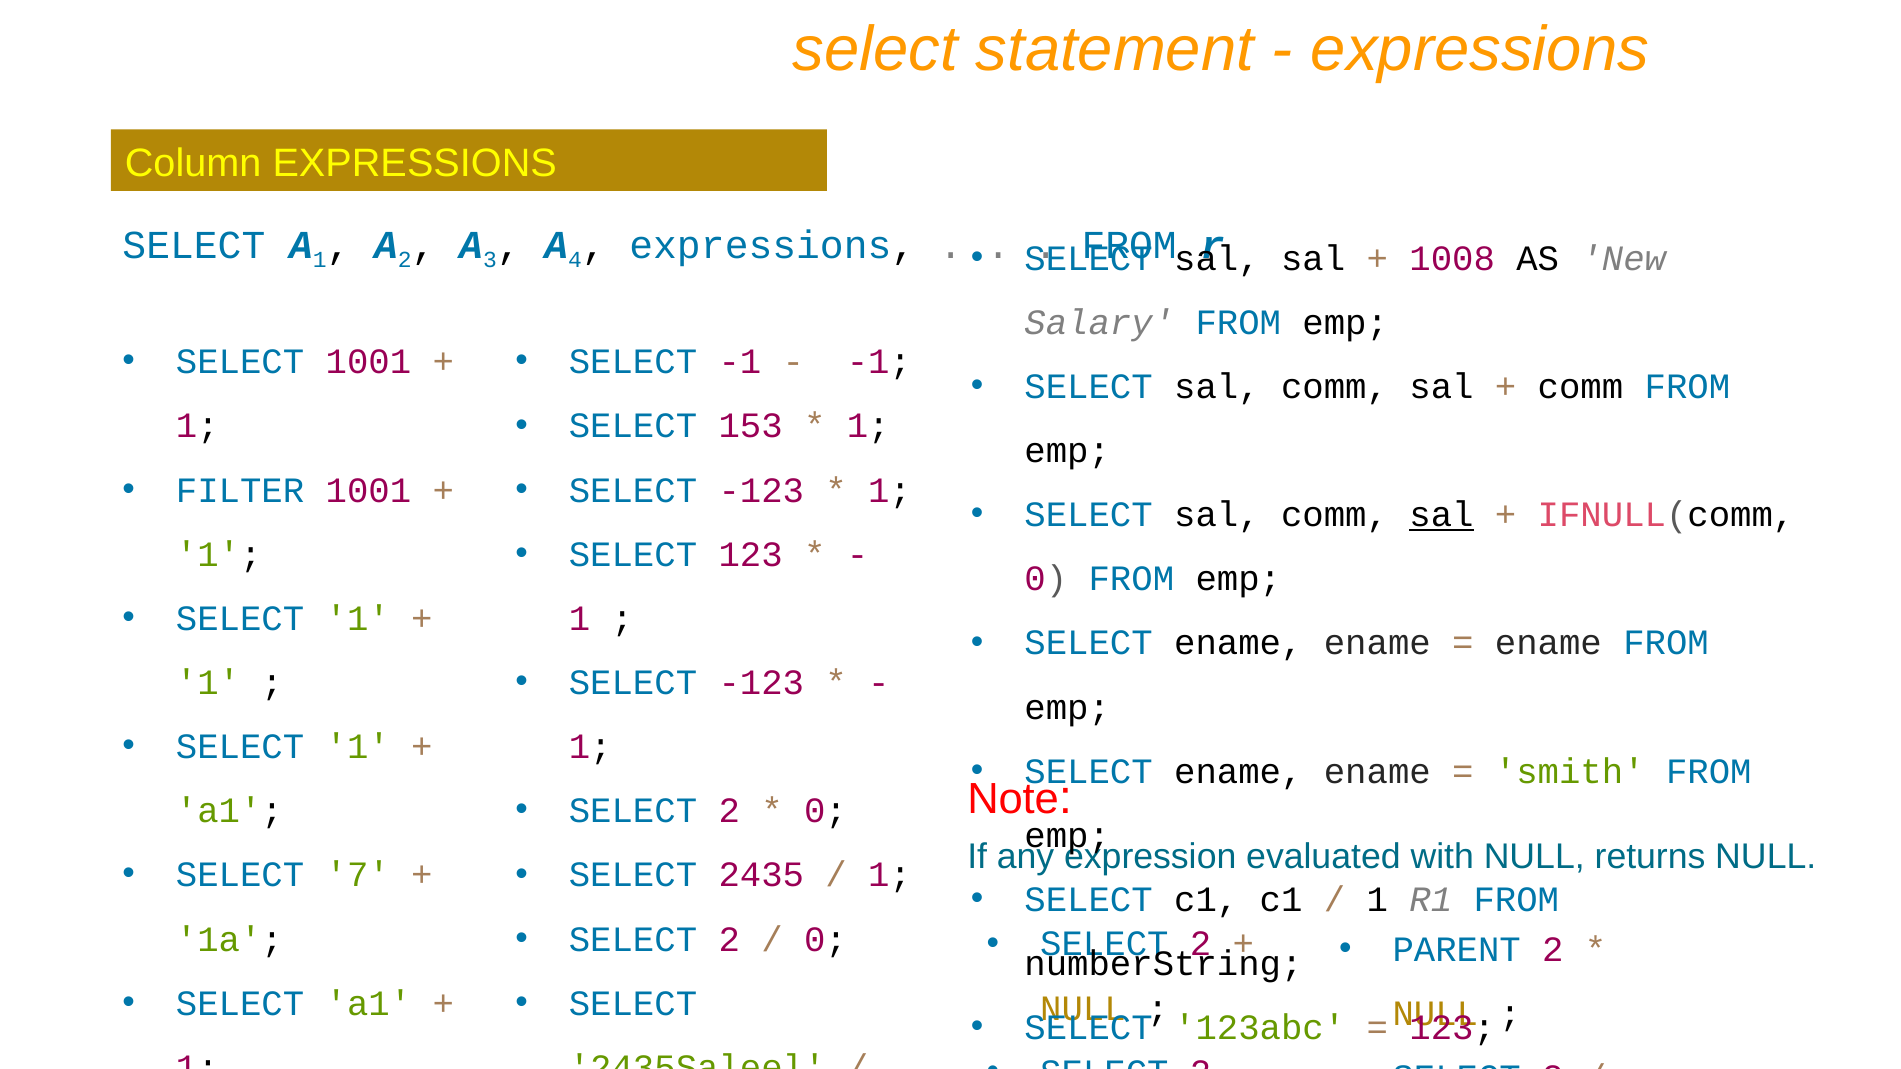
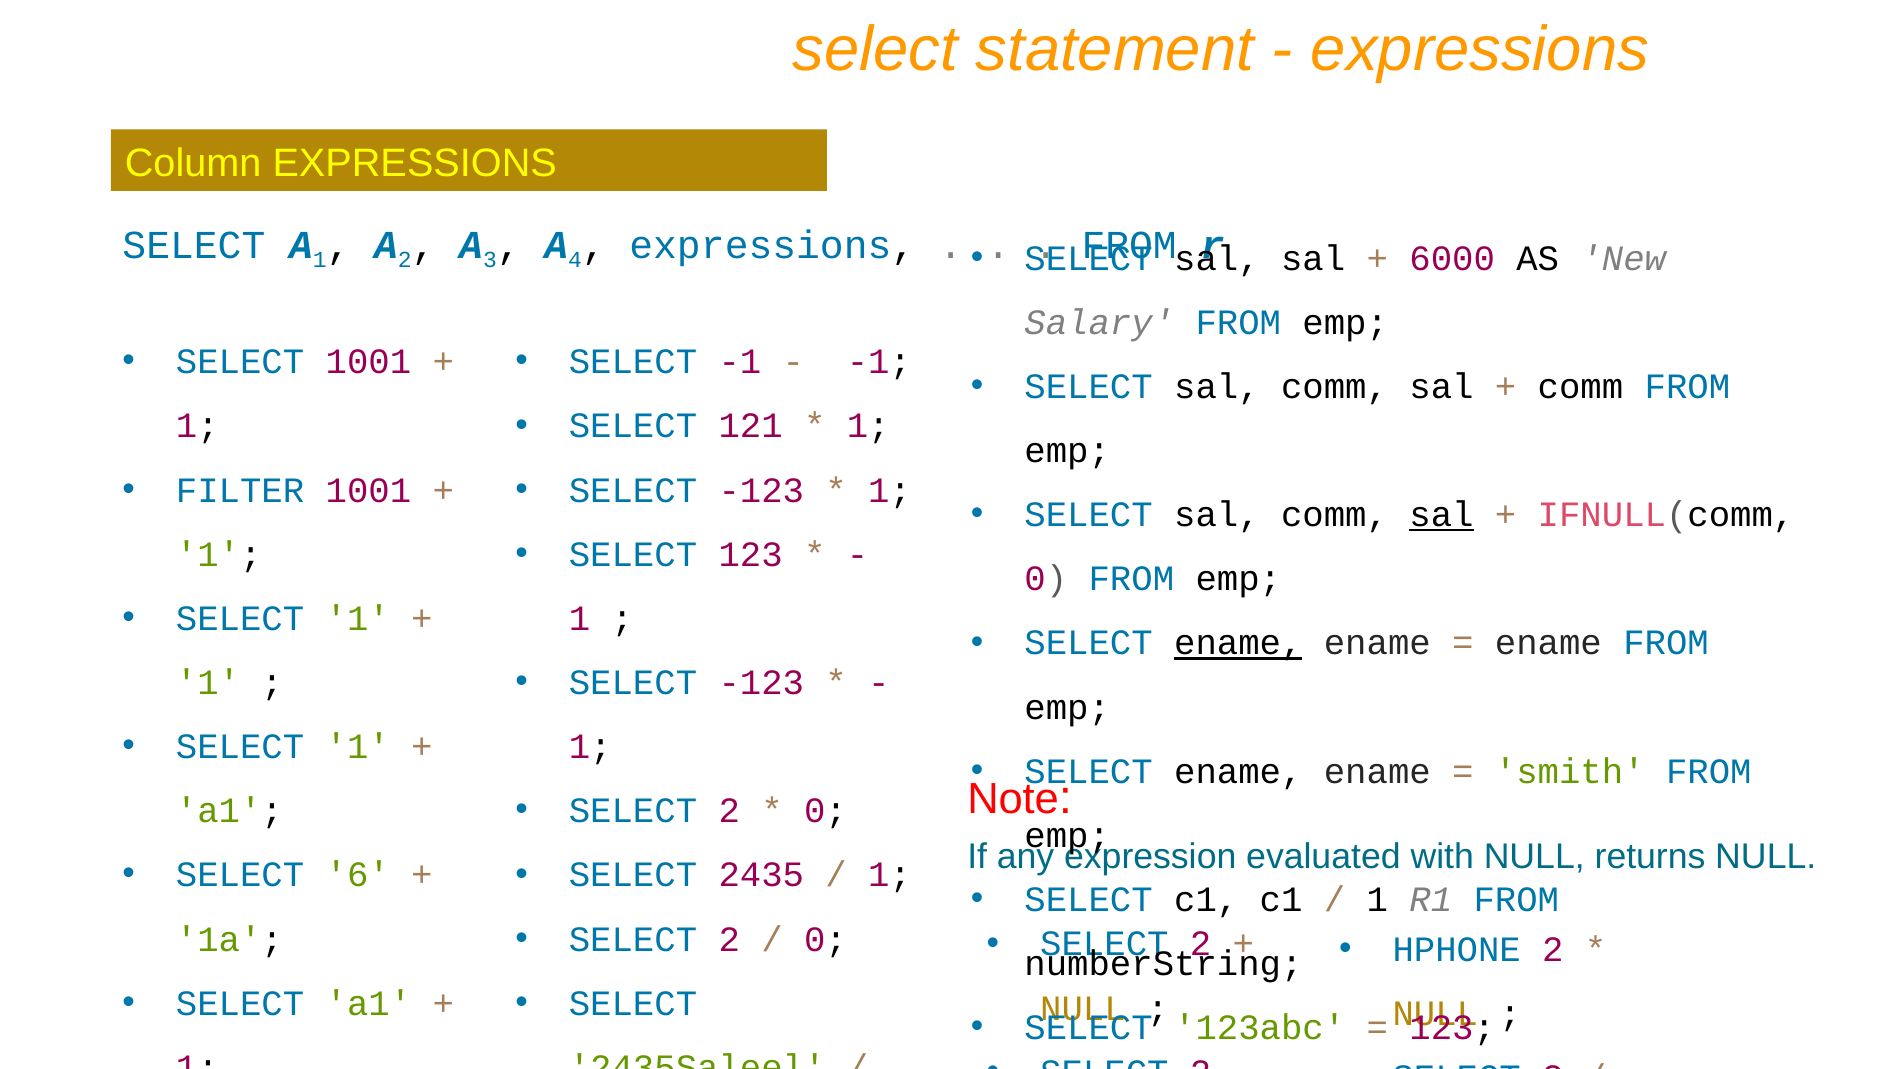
1008: 1008 -> 6000
153: 153 -> 121
ename at (1238, 643) underline: none -> present
7: 7 -> 6
PARENT: PARENT -> HPHONE
